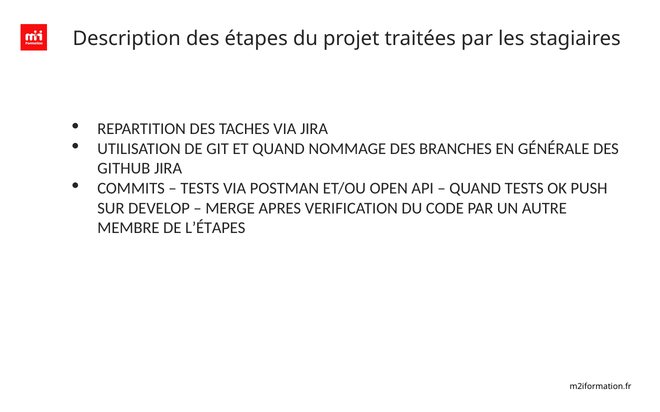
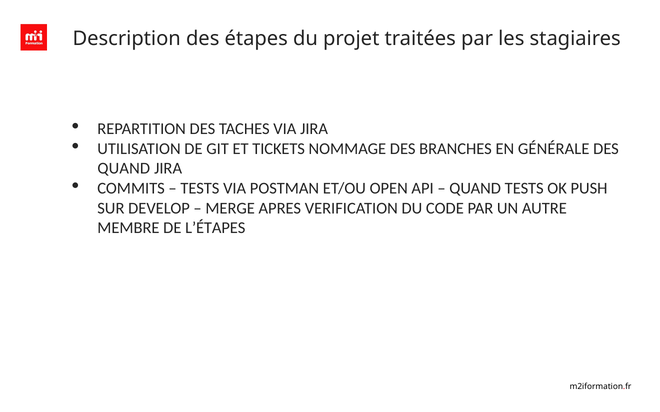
ET QUAND: QUAND -> TICKETS
GITHUB at (124, 169): GITHUB -> QUAND
